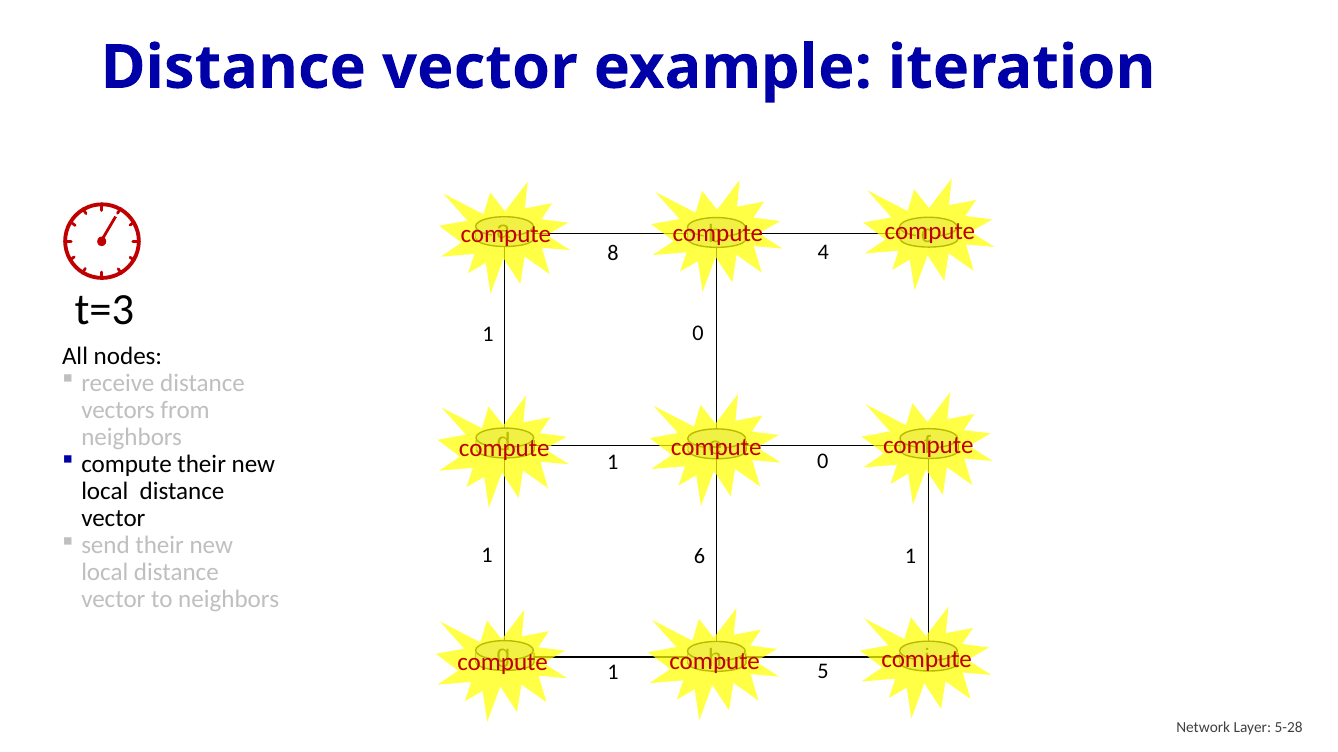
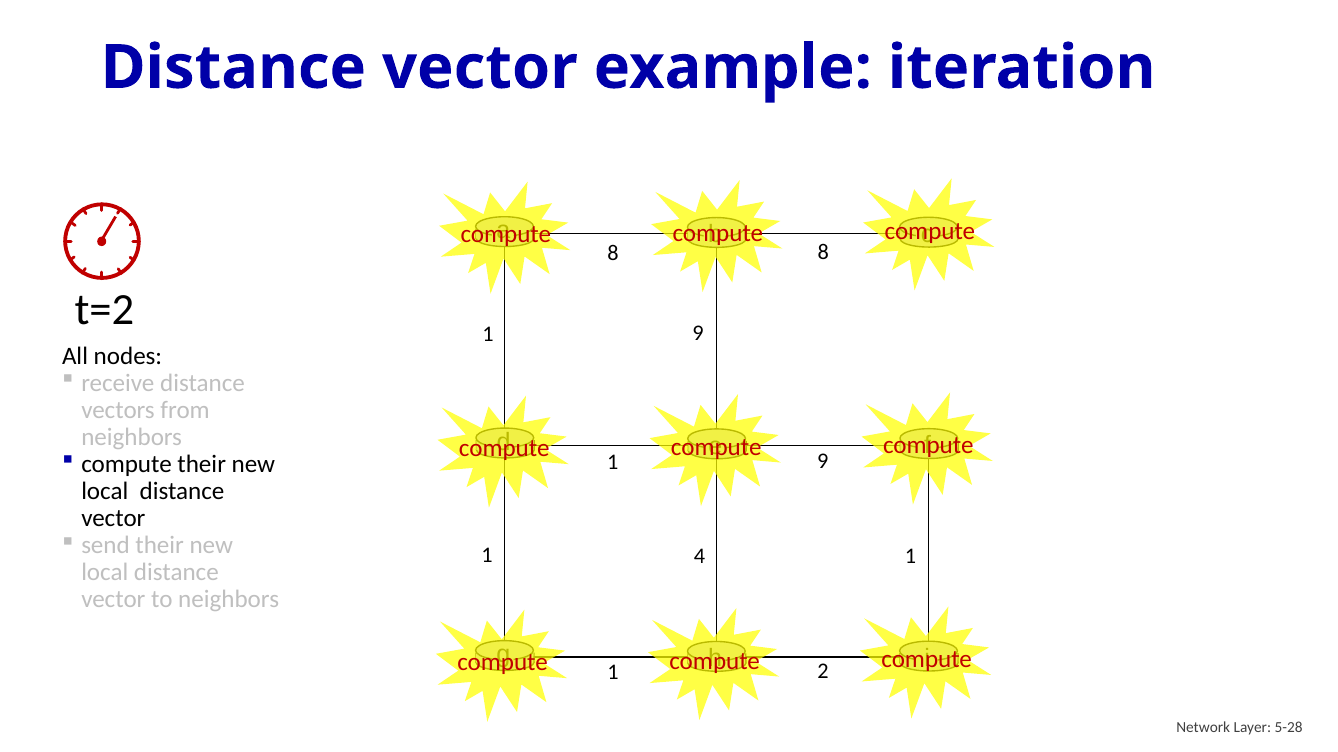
8 4: 4 -> 8
t=3: t=3 -> t=2
0 at (698, 334): 0 -> 9
0 at (823, 461): 0 -> 9
6: 6 -> 4
5: 5 -> 2
